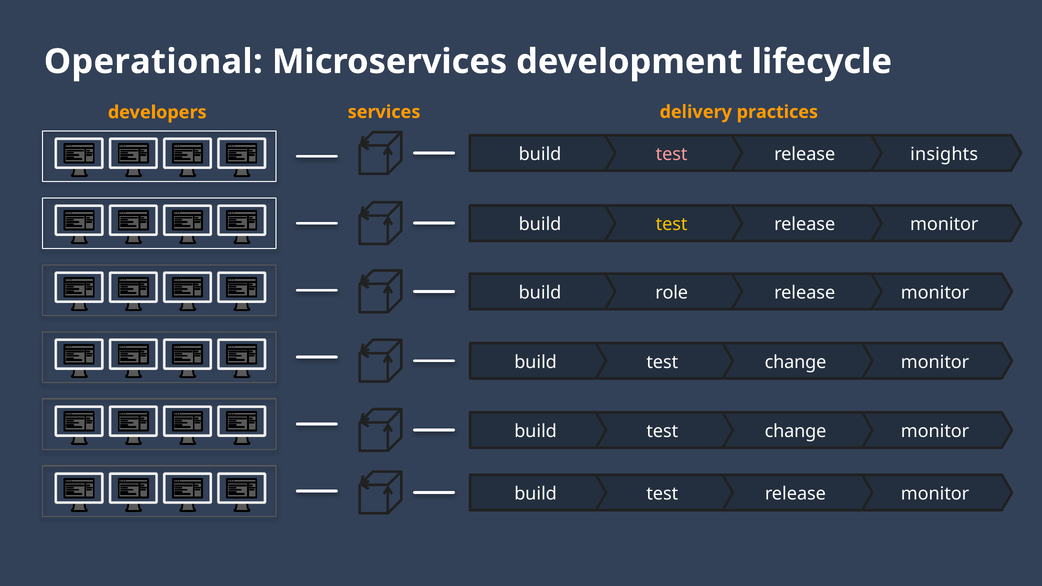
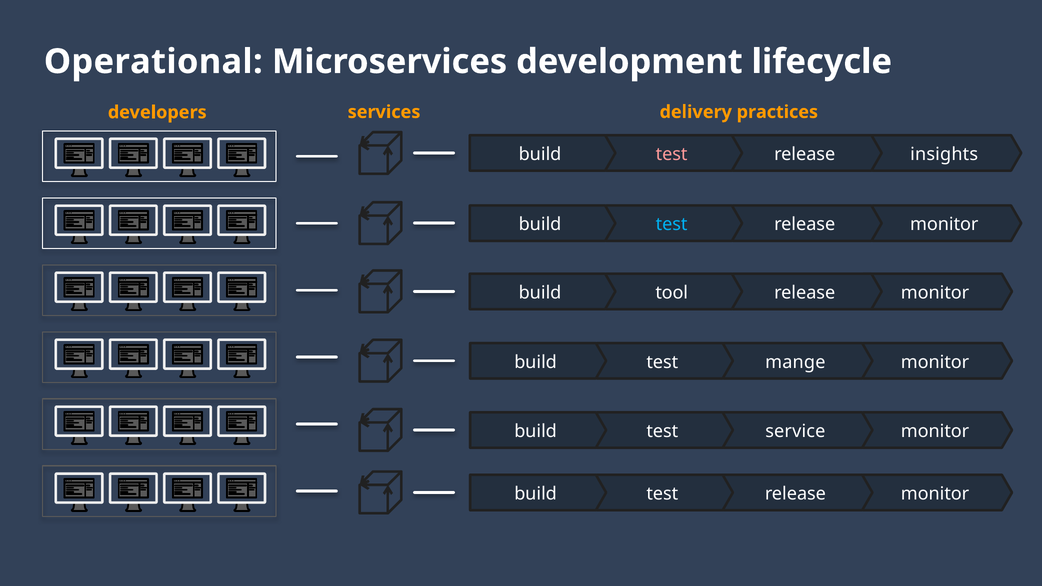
test at (672, 225) colour: yellow -> light blue
role: role -> tool
change at (796, 362): change -> mange
change at (796, 431): change -> service
